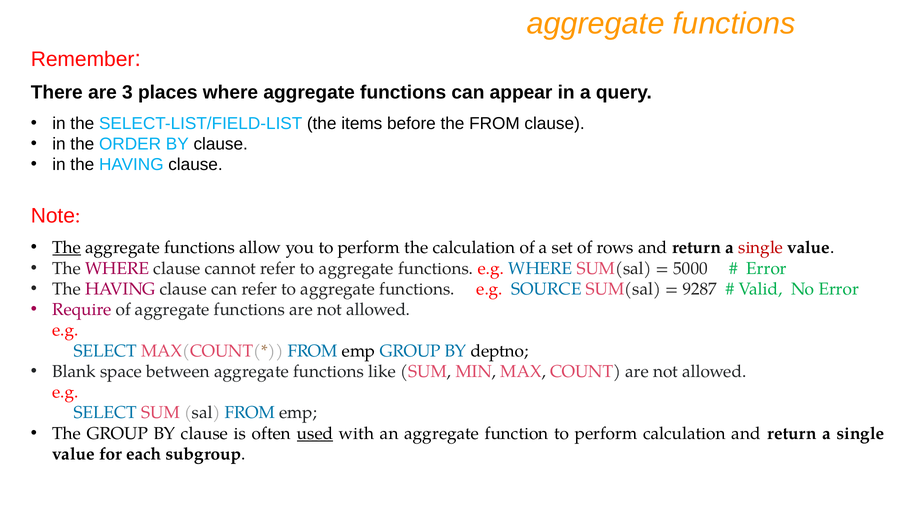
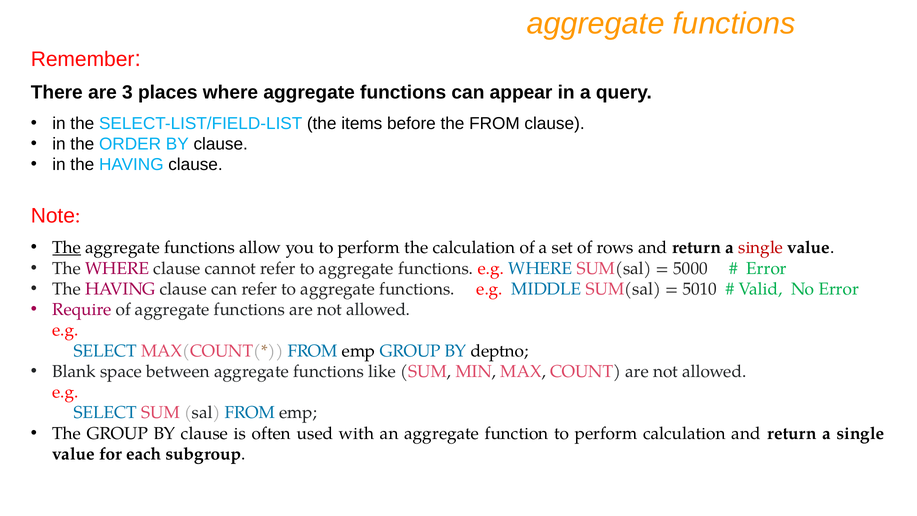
SOURCE: SOURCE -> MIDDLE
9287: 9287 -> 5010
used underline: present -> none
